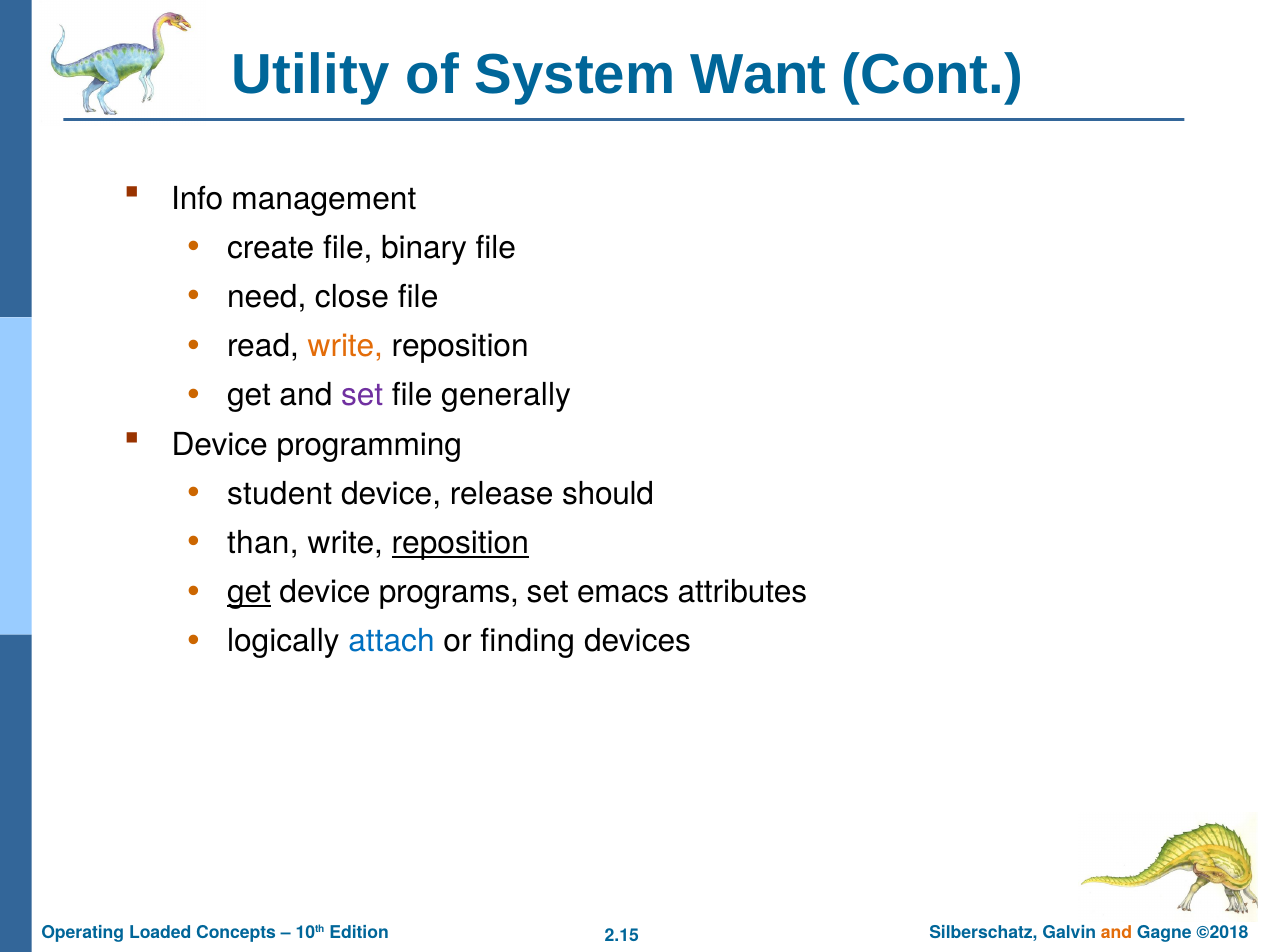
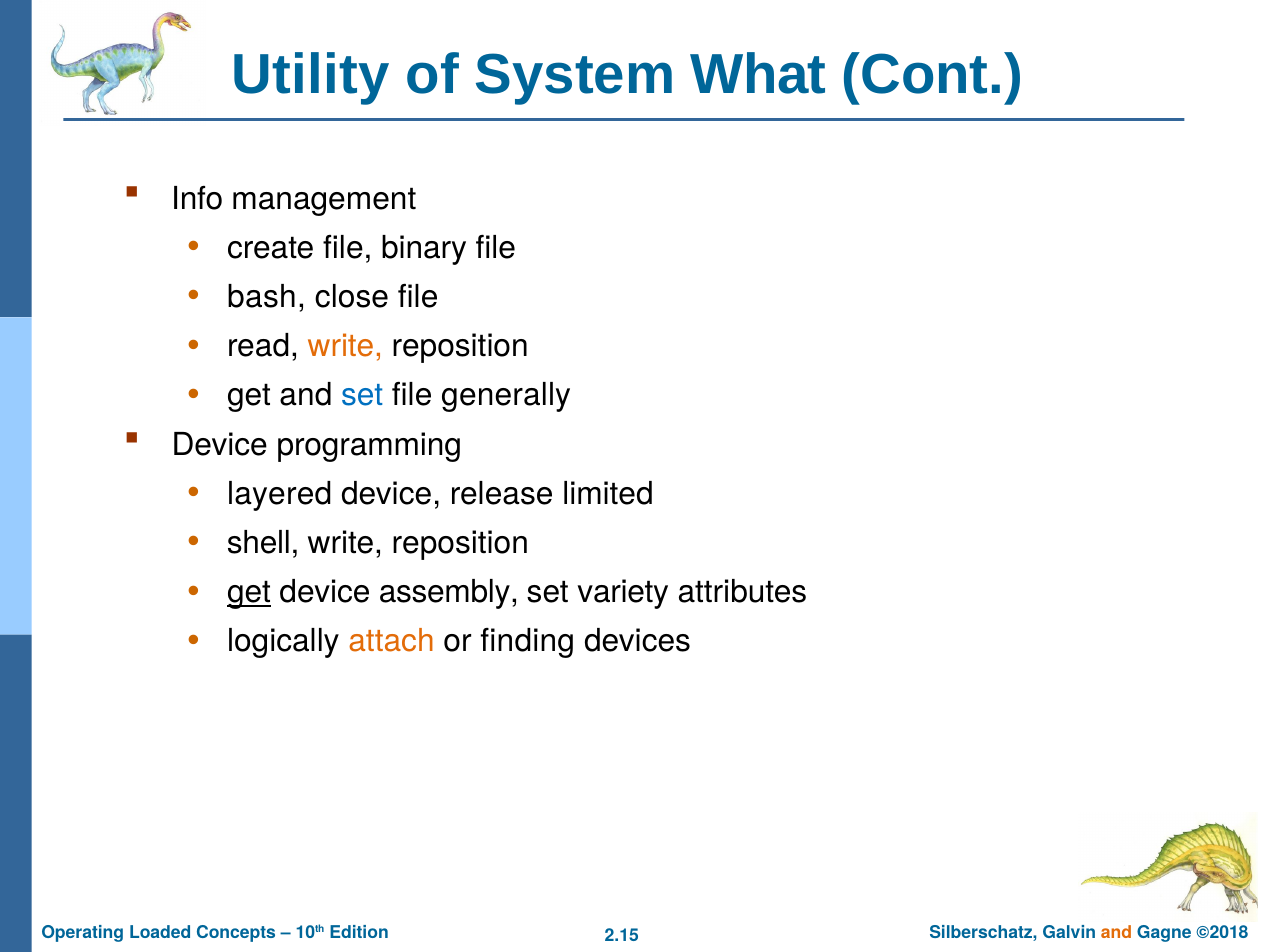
Want: Want -> What
need: need -> bash
set at (362, 395) colour: purple -> blue
student: student -> layered
should: should -> limited
than: than -> shell
reposition at (460, 543) underline: present -> none
programs: programs -> assembly
emacs: emacs -> variety
attach colour: blue -> orange
